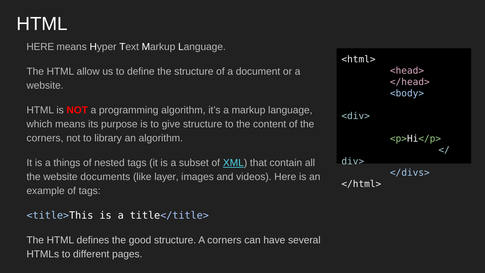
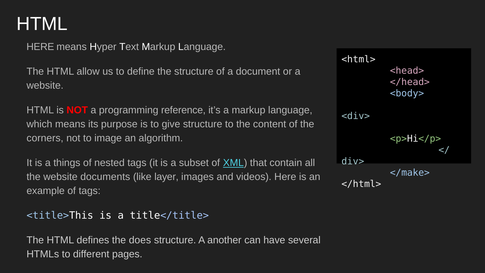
programming algorithm: algorithm -> reference
library: library -> image
</divs>: </divs> -> </make>
good: good -> does
A corners: corners -> another
